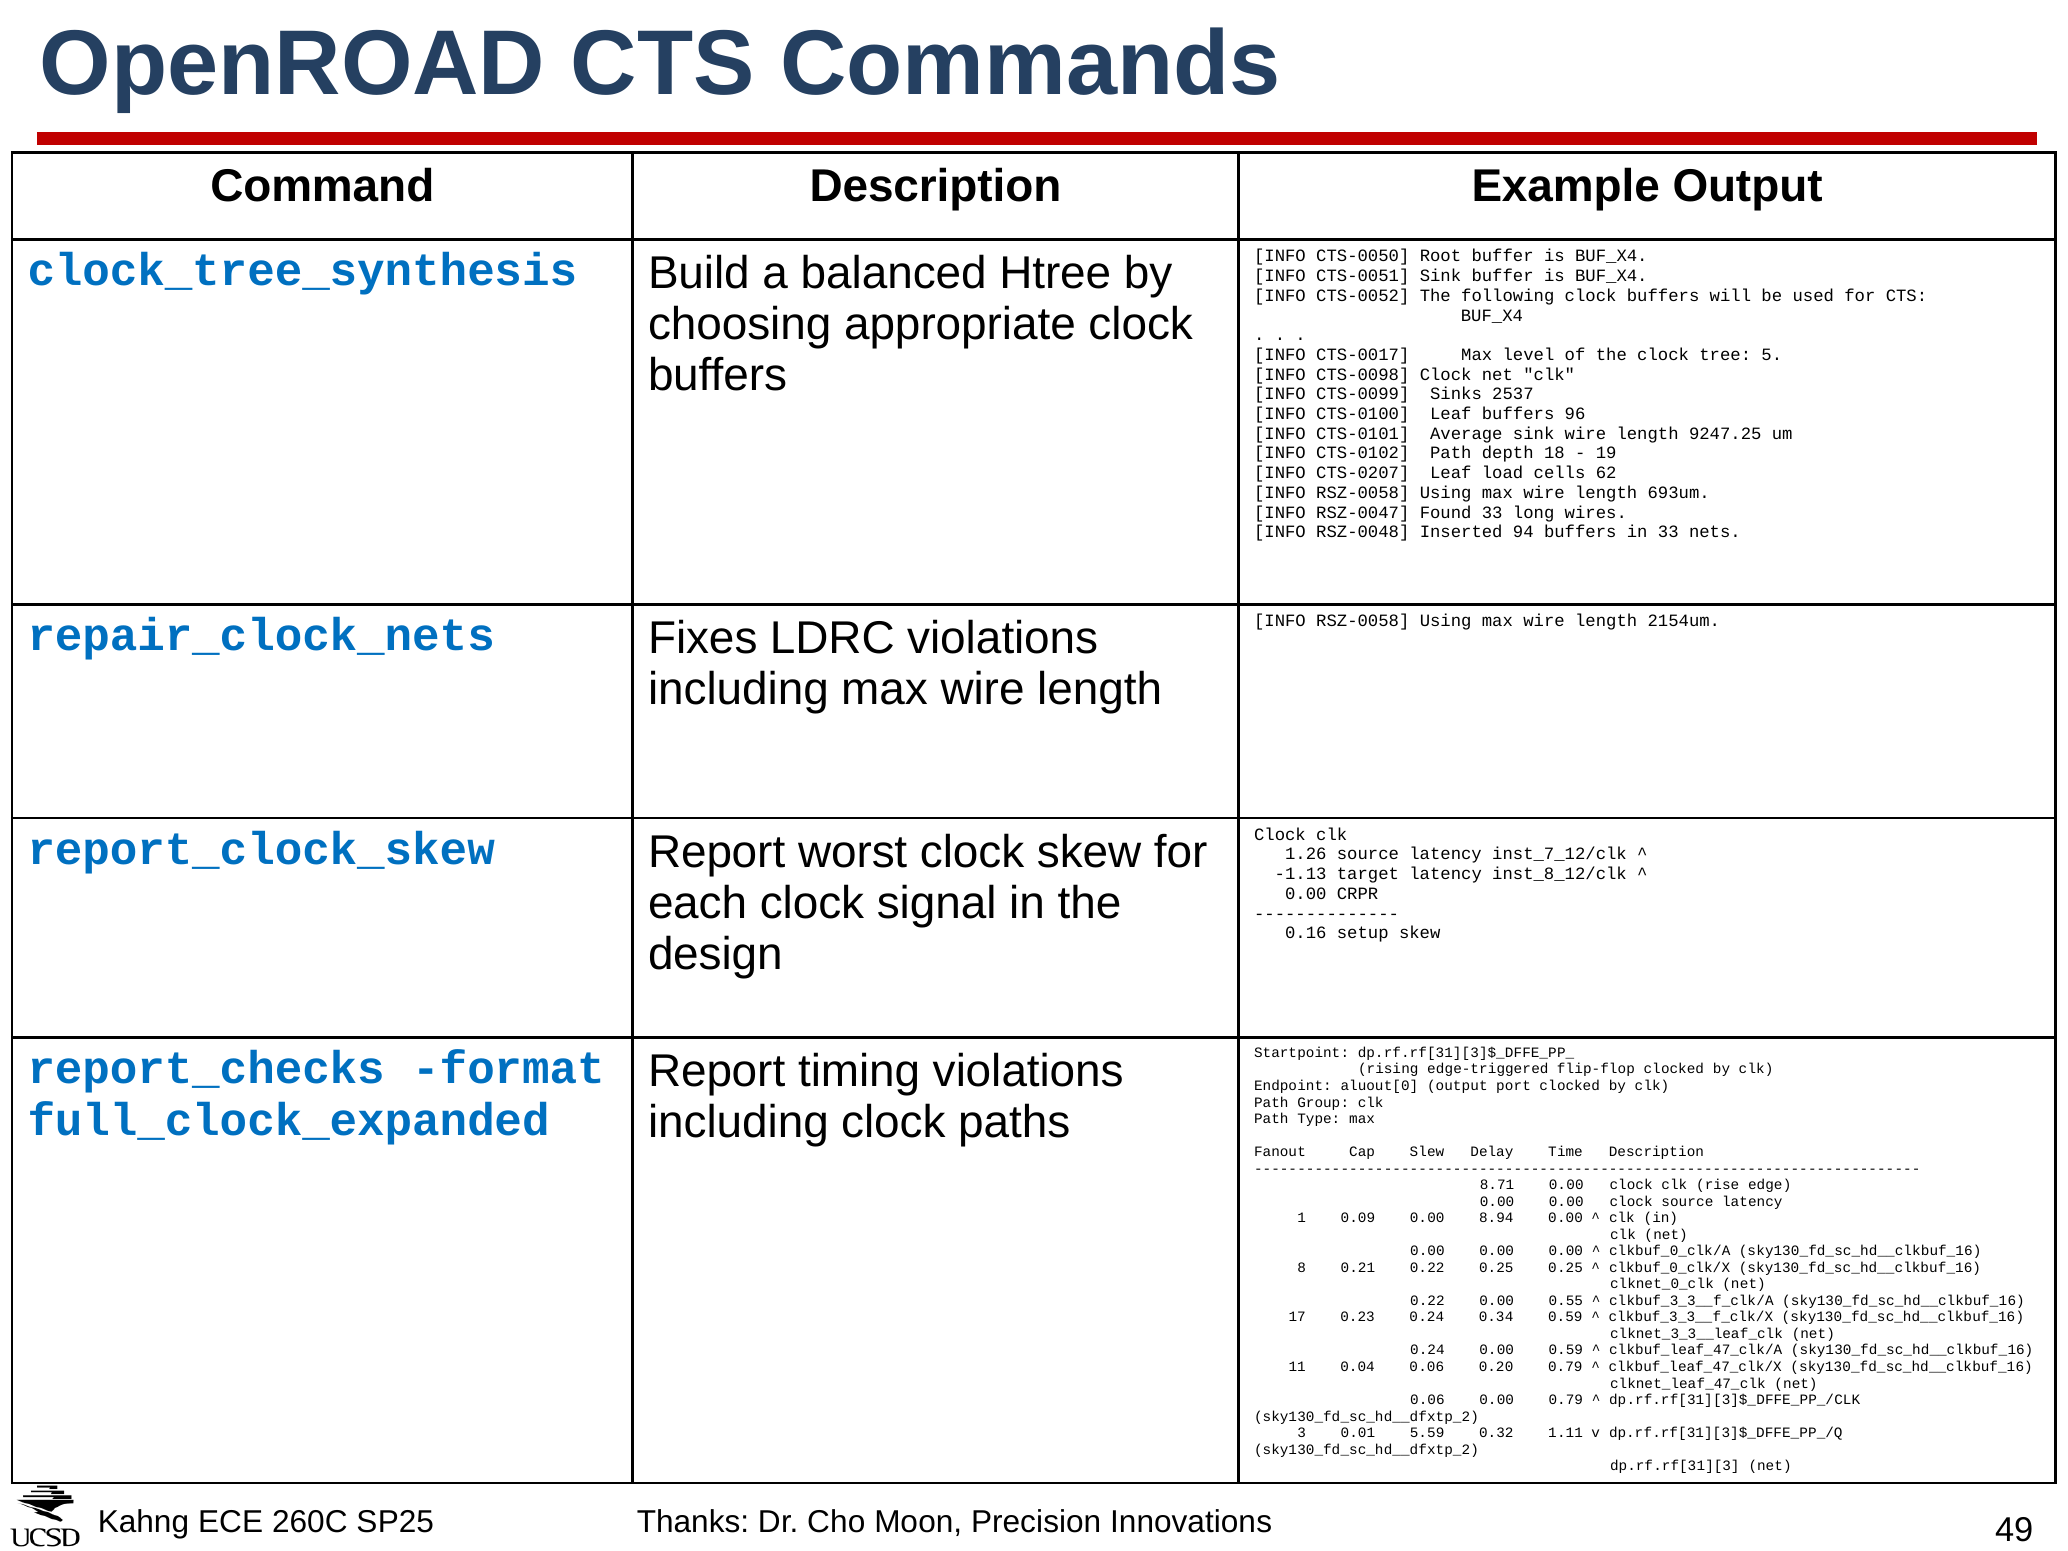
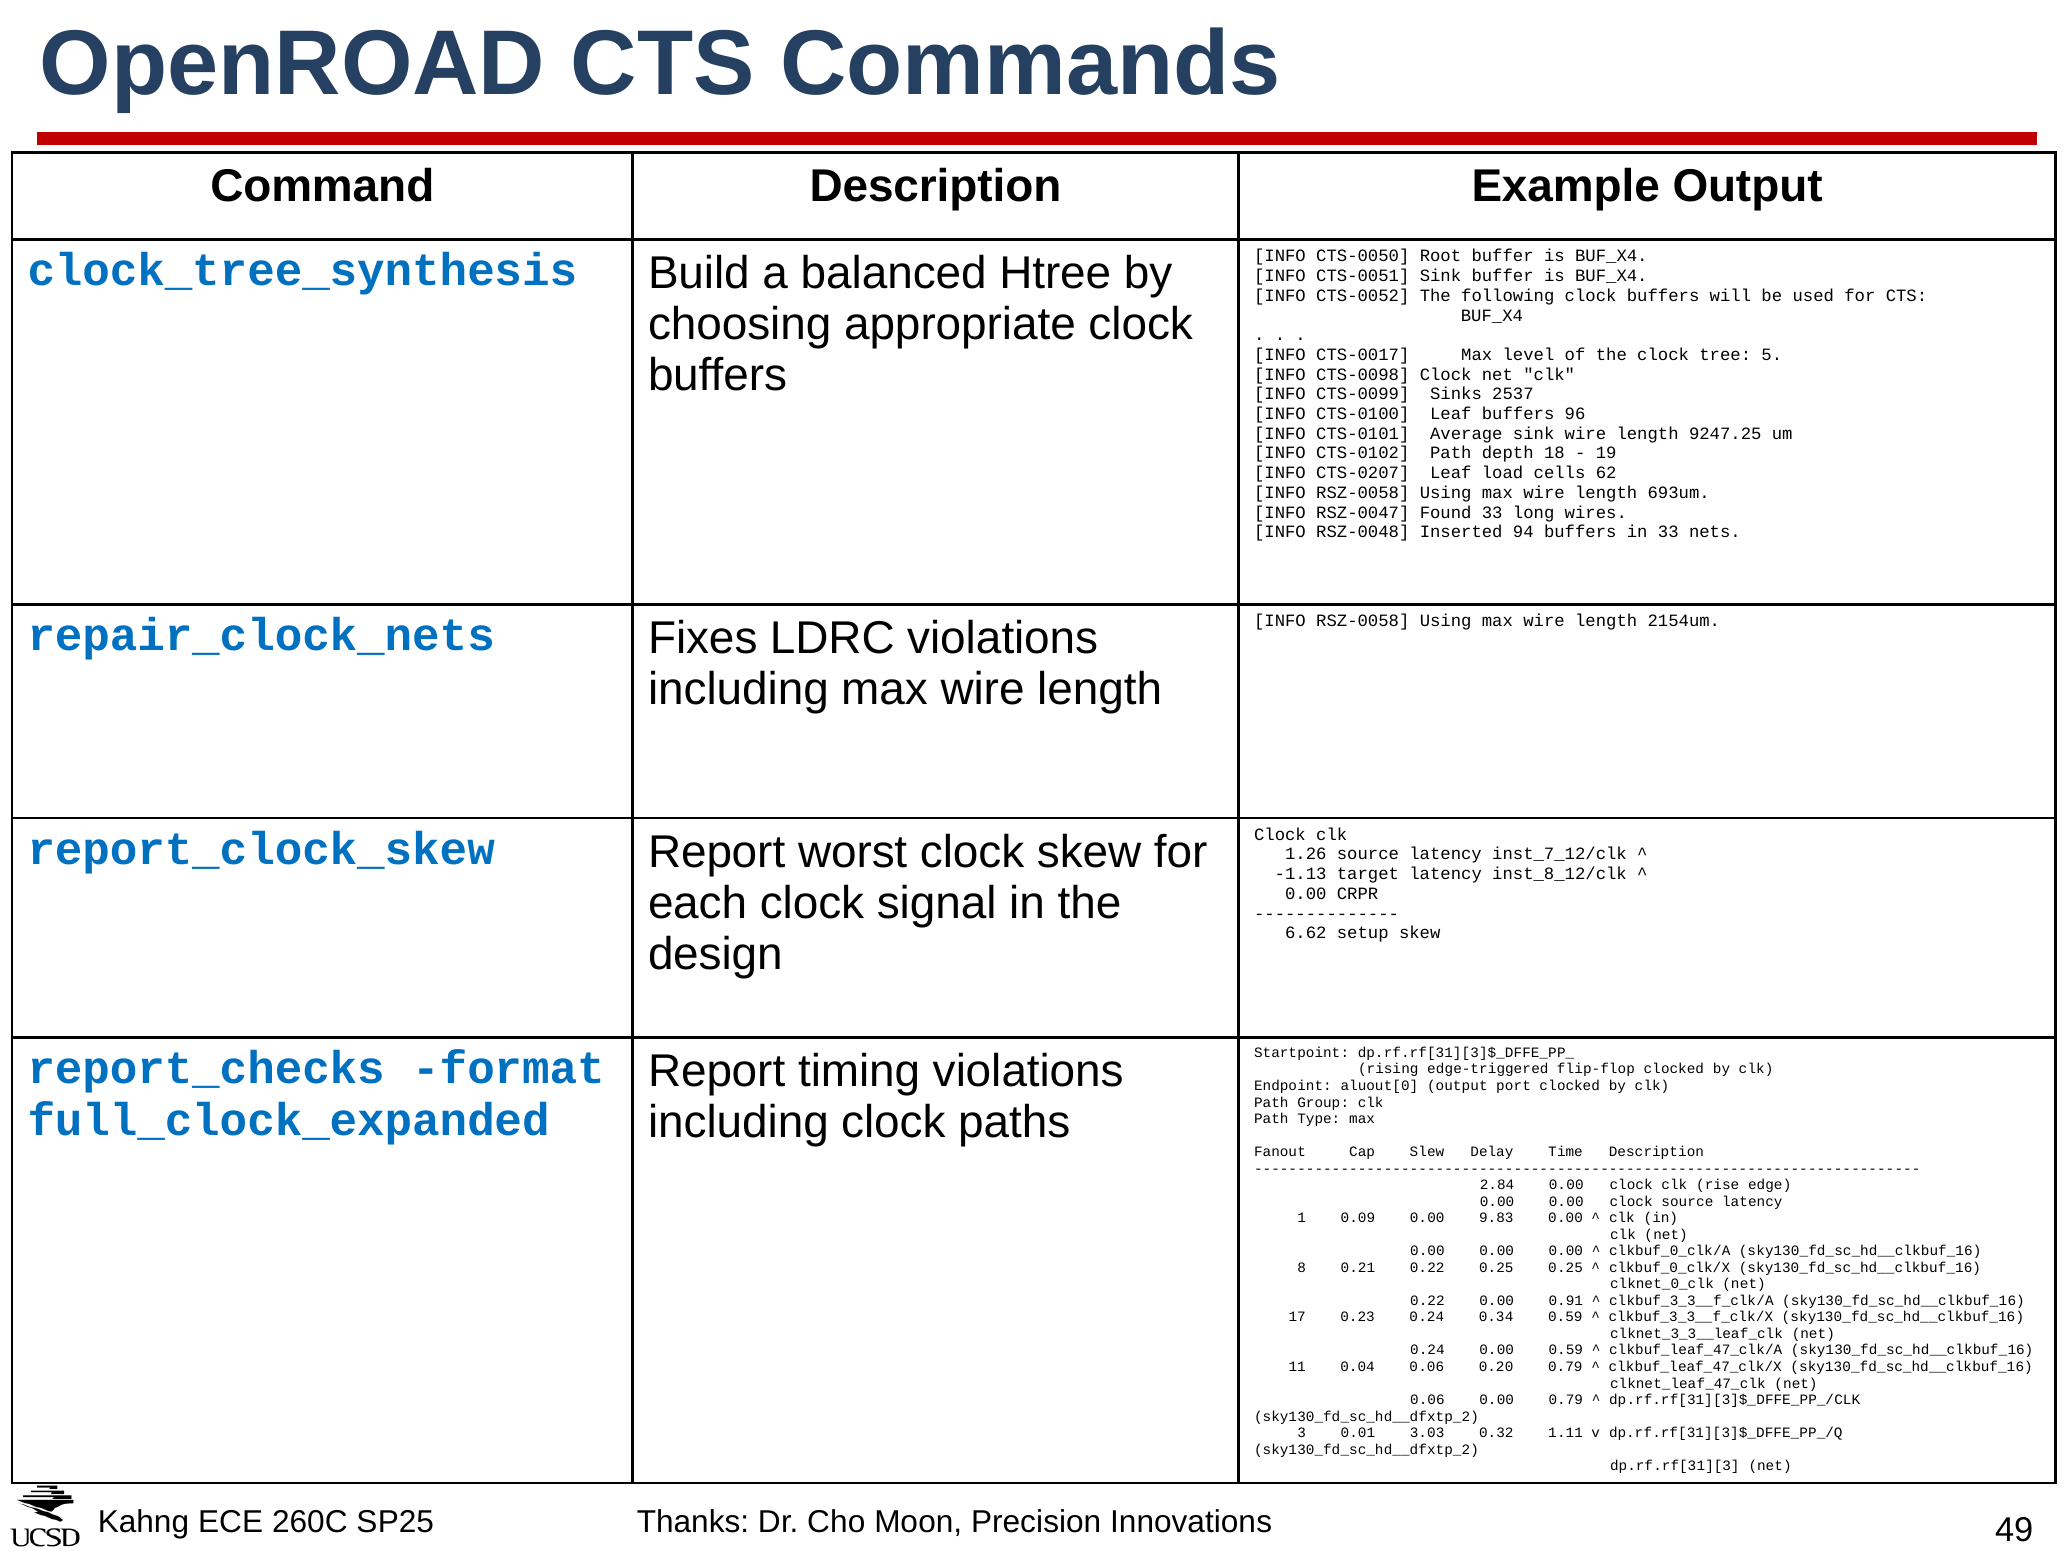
0.16: 0.16 -> 6.62
8.71: 8.71 -> 2.84
8.94: 8.94 -> 9.83
0.55: 0.55 -> 0.91
5.59: 5.59 -> 3.03
